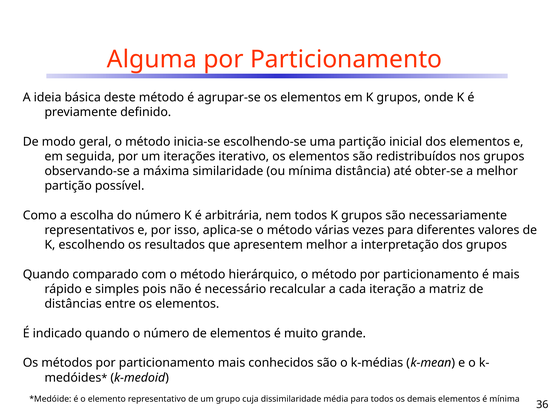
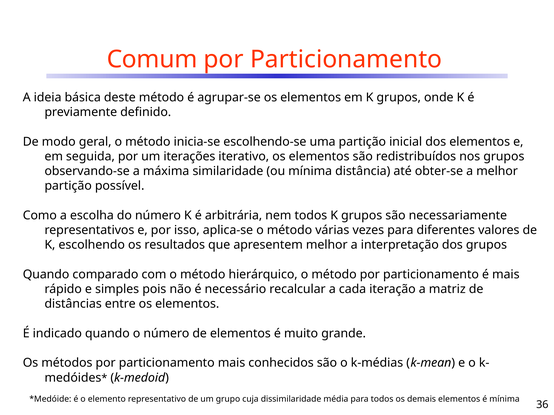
Alguma: Alguma -> Comum
